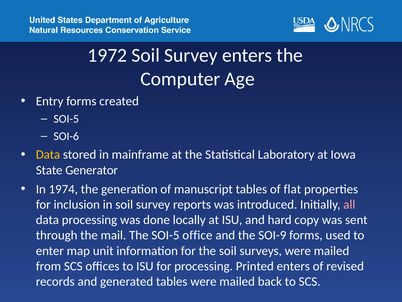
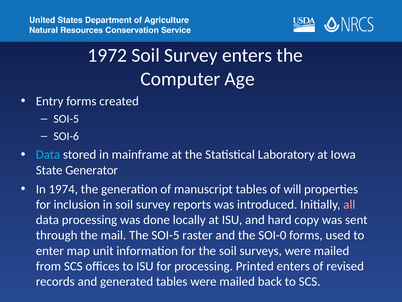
Data at (48, 154) colour: yellow -> light blue
flat: flat -> will
office: office -> raster
SOI-9: SOI-9 -> SOI-0
